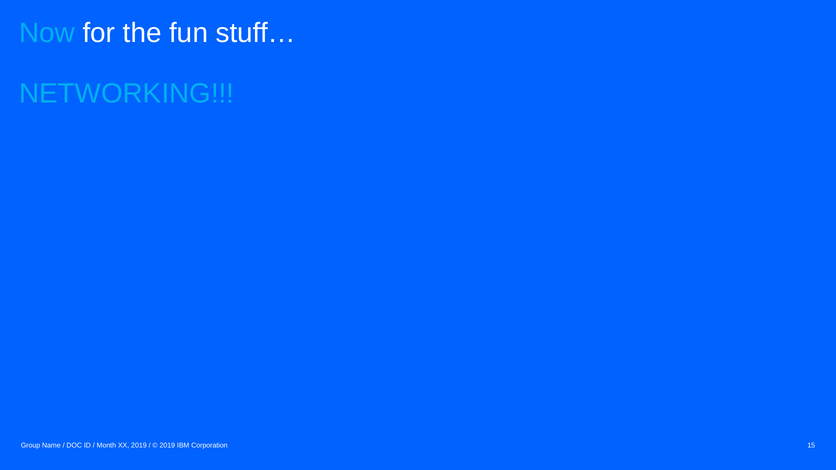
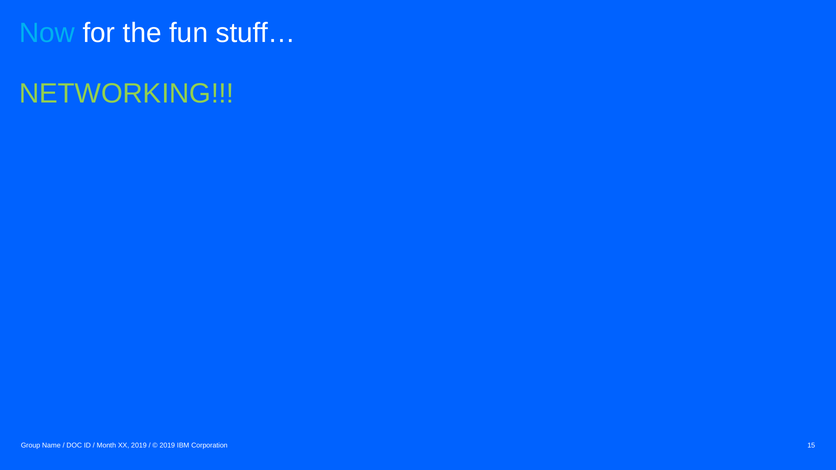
NETWORKING colour: light blue -> light green
